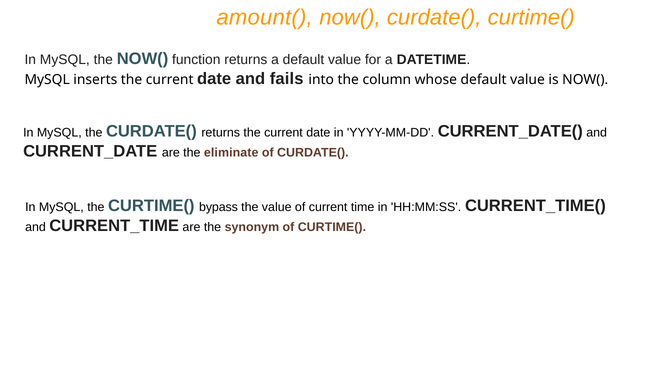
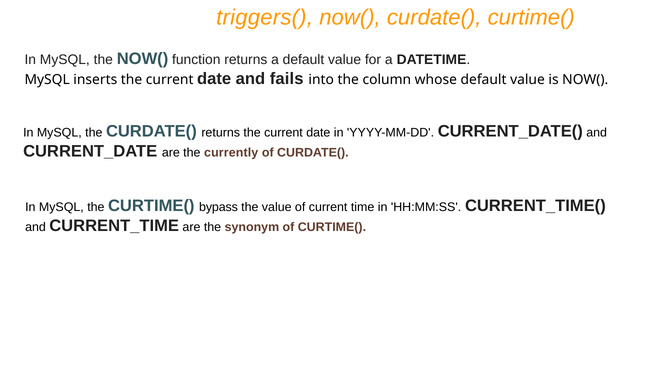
amount(: amount( -> triggers(
eliminate: eliminate -> currently
